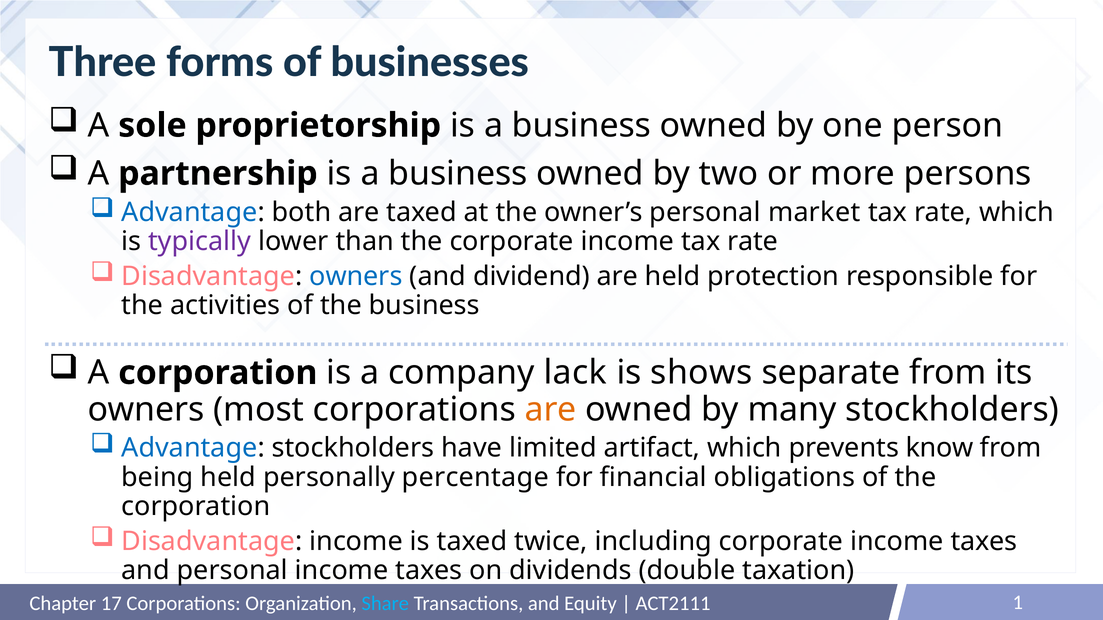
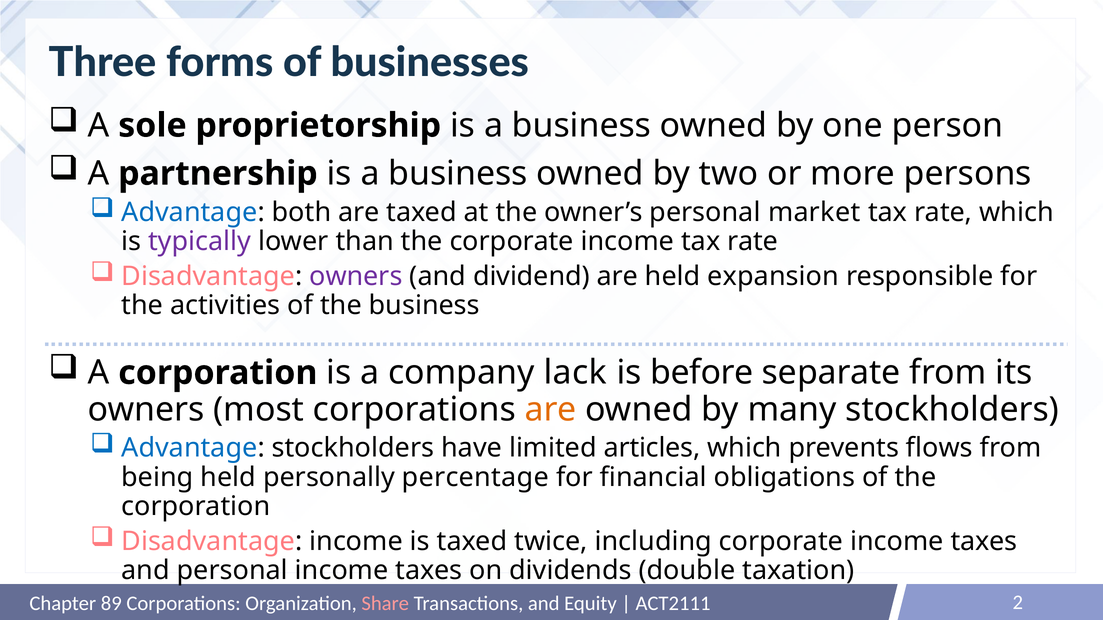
owners at (356, 276) colour: blue -> purple
protection: protection -> expansion
shows: shows -> before
artifact: artifact -> articles
know: know -> flows
17: 17 -> 89
Share colour: light blue -> pink
1: 1 -> 2
